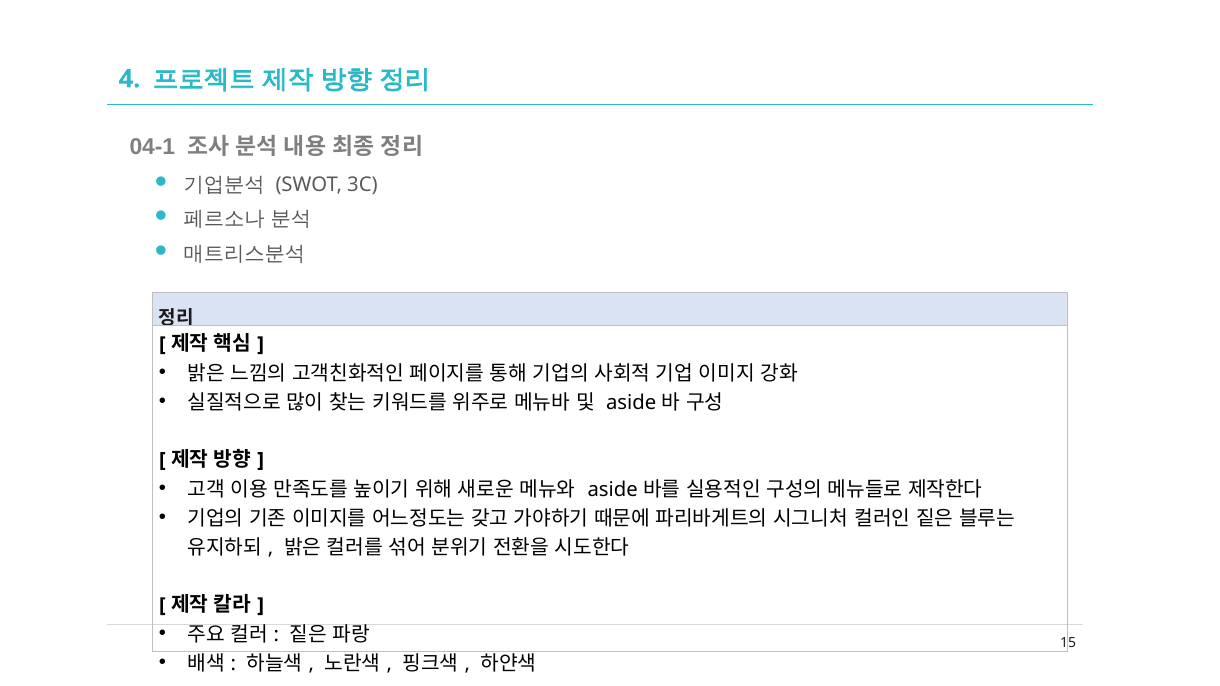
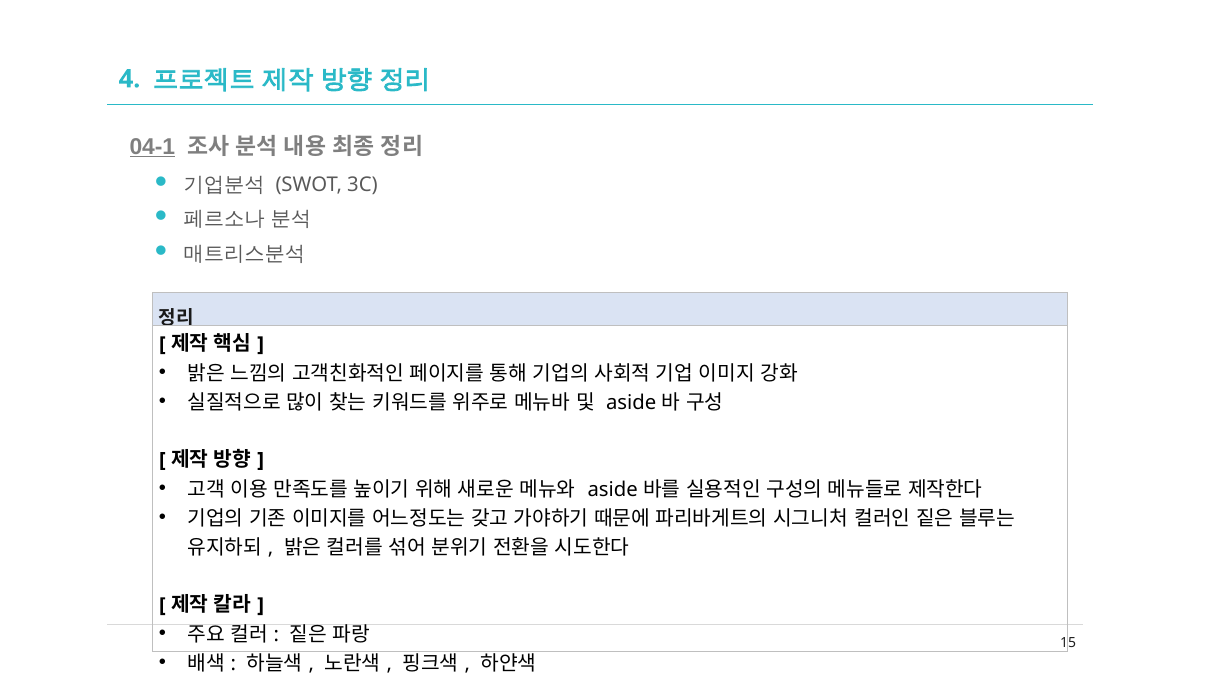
04-1 underline: none -> present
